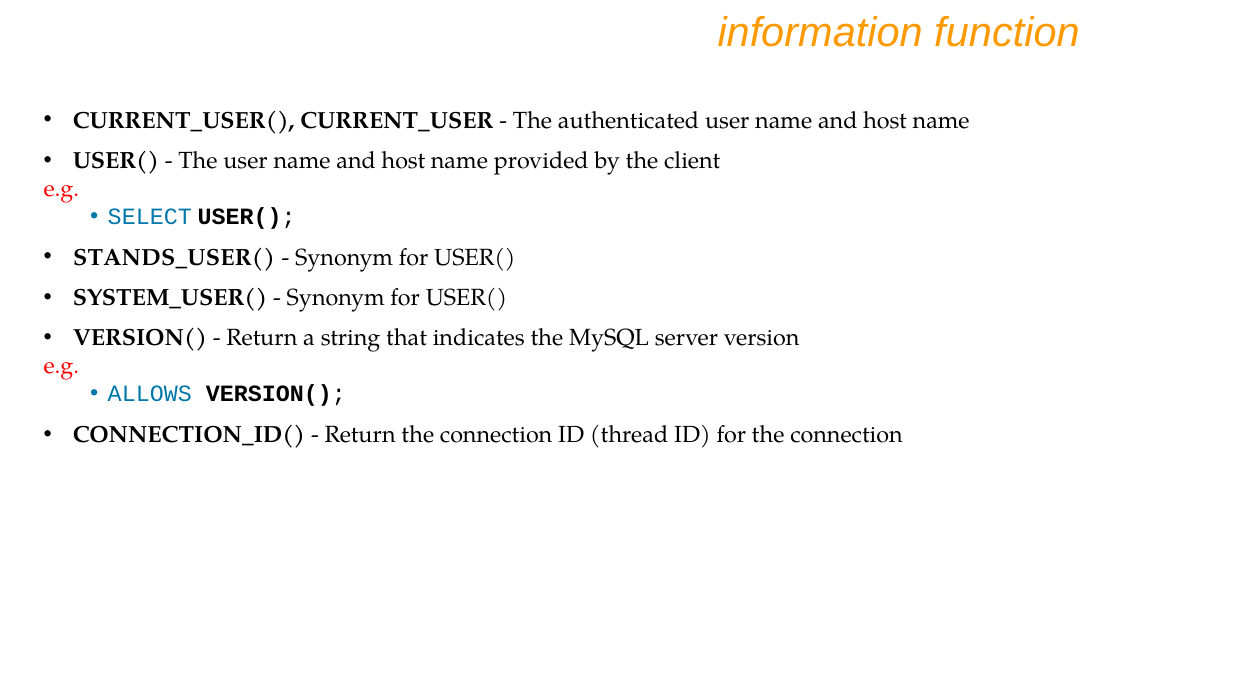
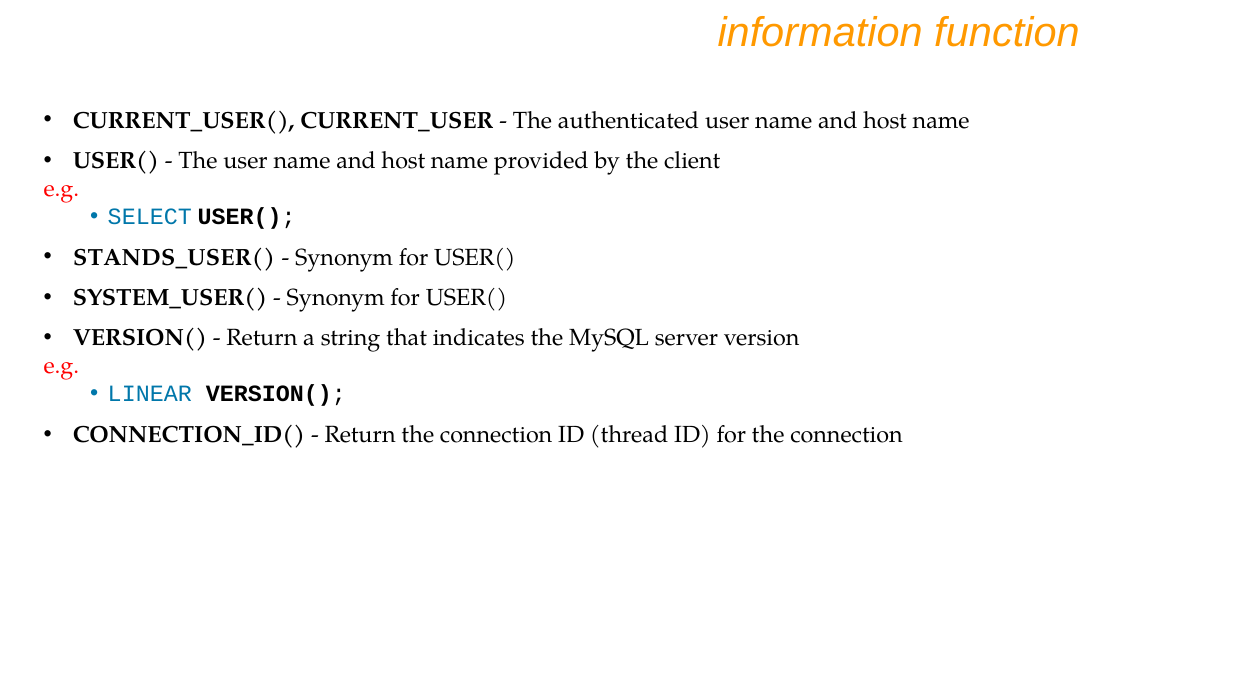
ALLOWS: ALLOWS -> LINEAR
